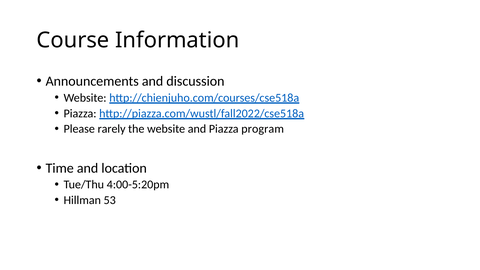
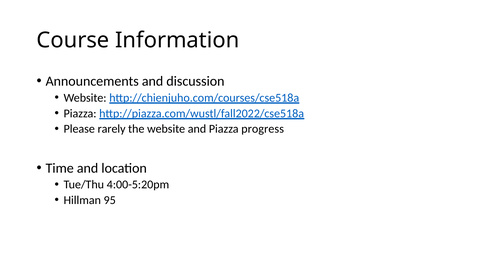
program: program -> progress
53: 53 -> 95
